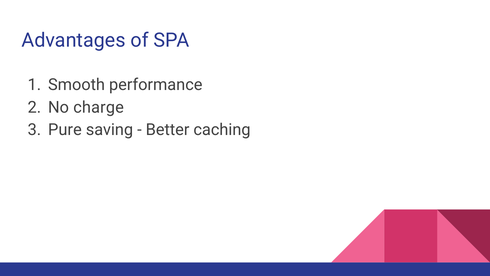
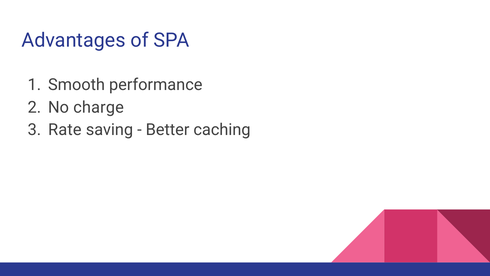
Pure: Pure -> Rate
